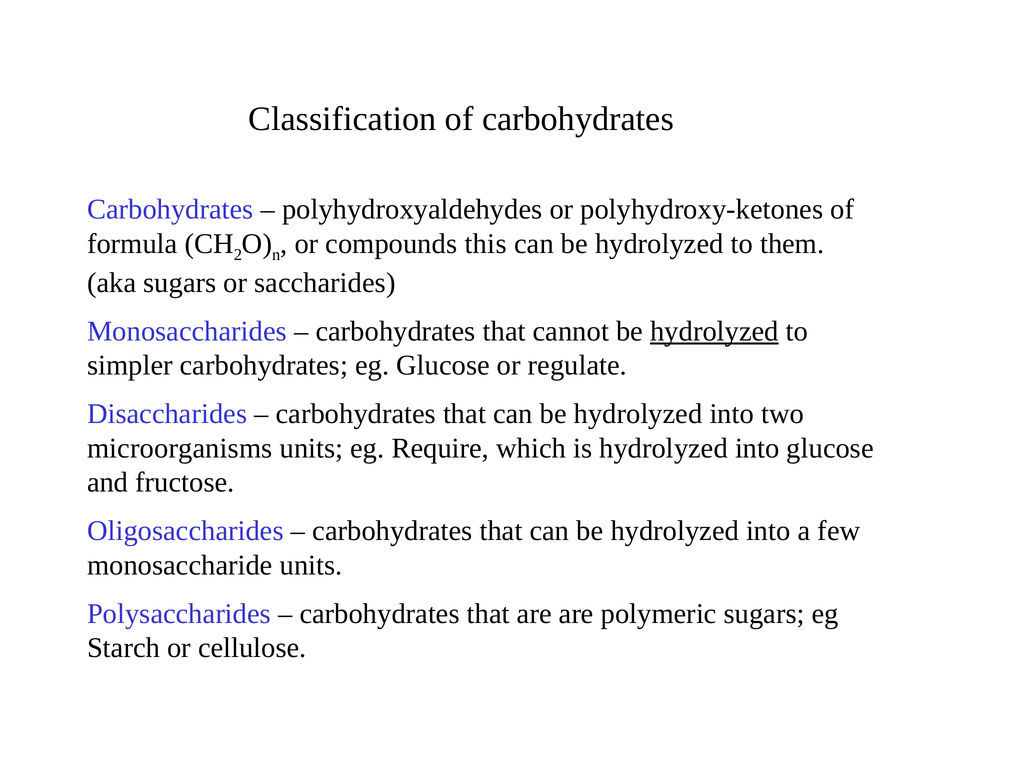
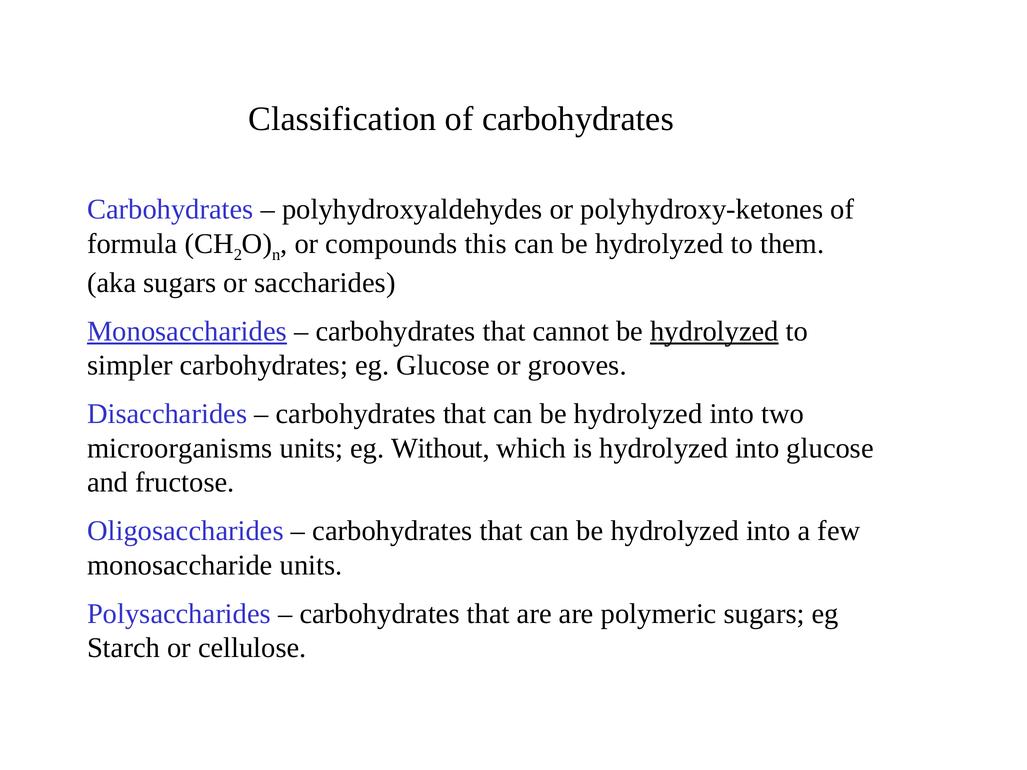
Monosaccharides underline: none -> present
regulate: regulate -> grooves
Require: Require -> Without
